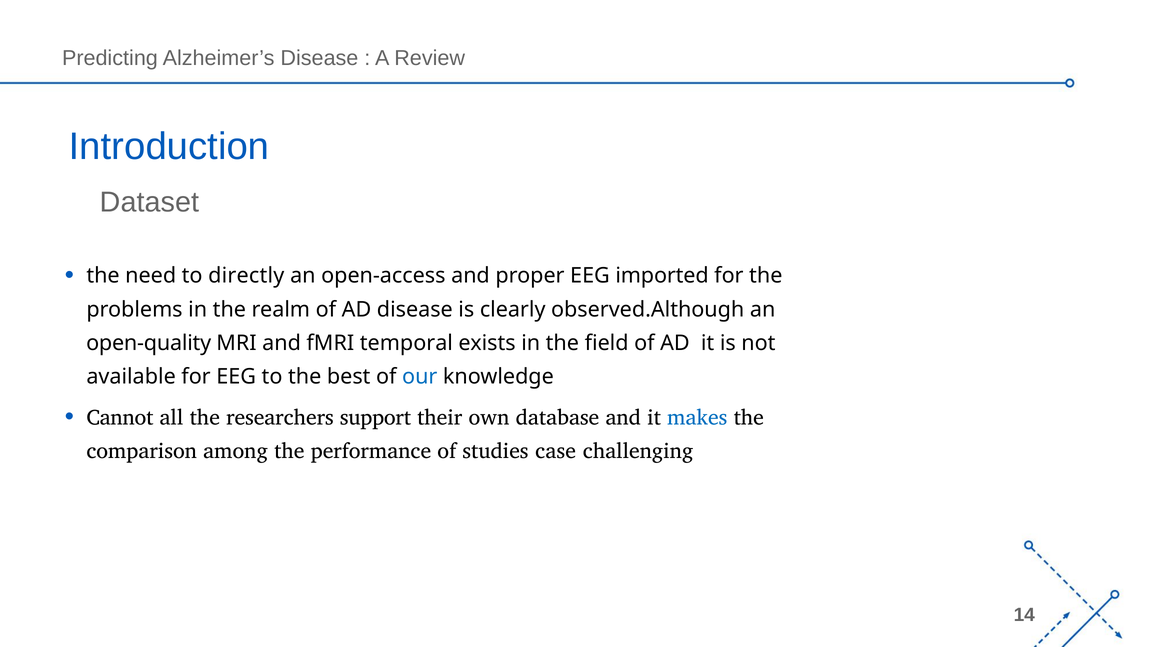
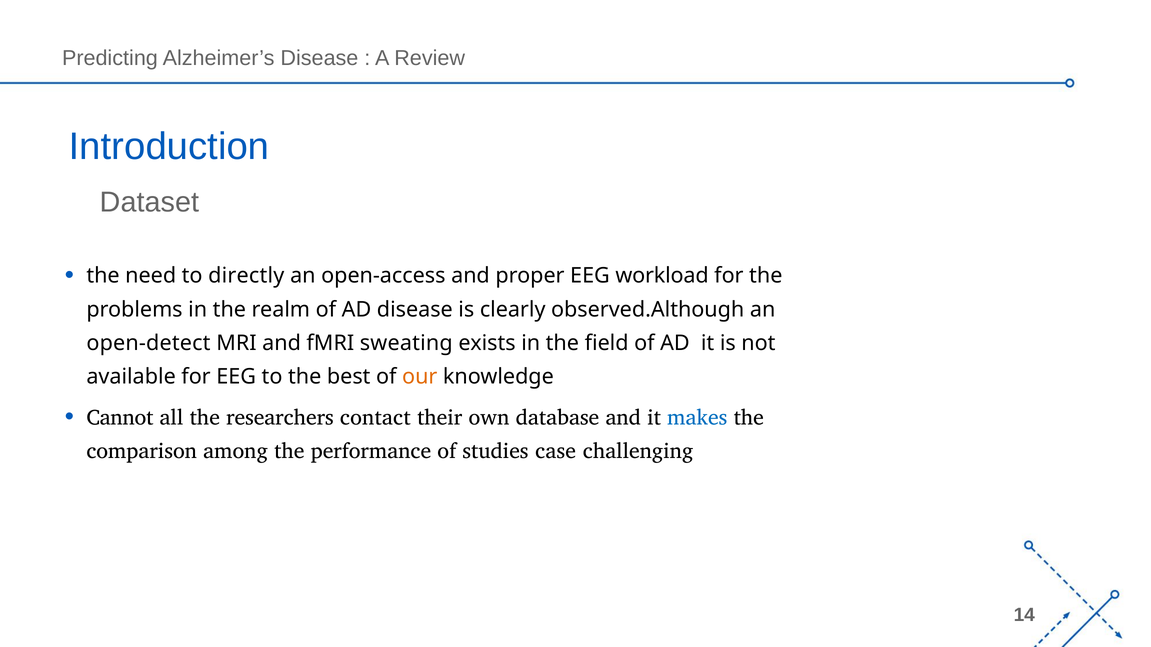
imported: imported -> workload
open-quality: open-quality -> open-detect
temporal: temporal -> sweating
our colour: blue -> orange
support: support -> contact
